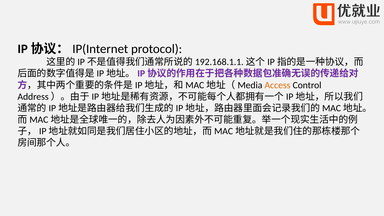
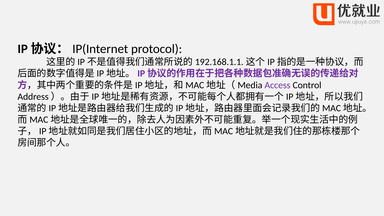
Access colour: orange -> purple
